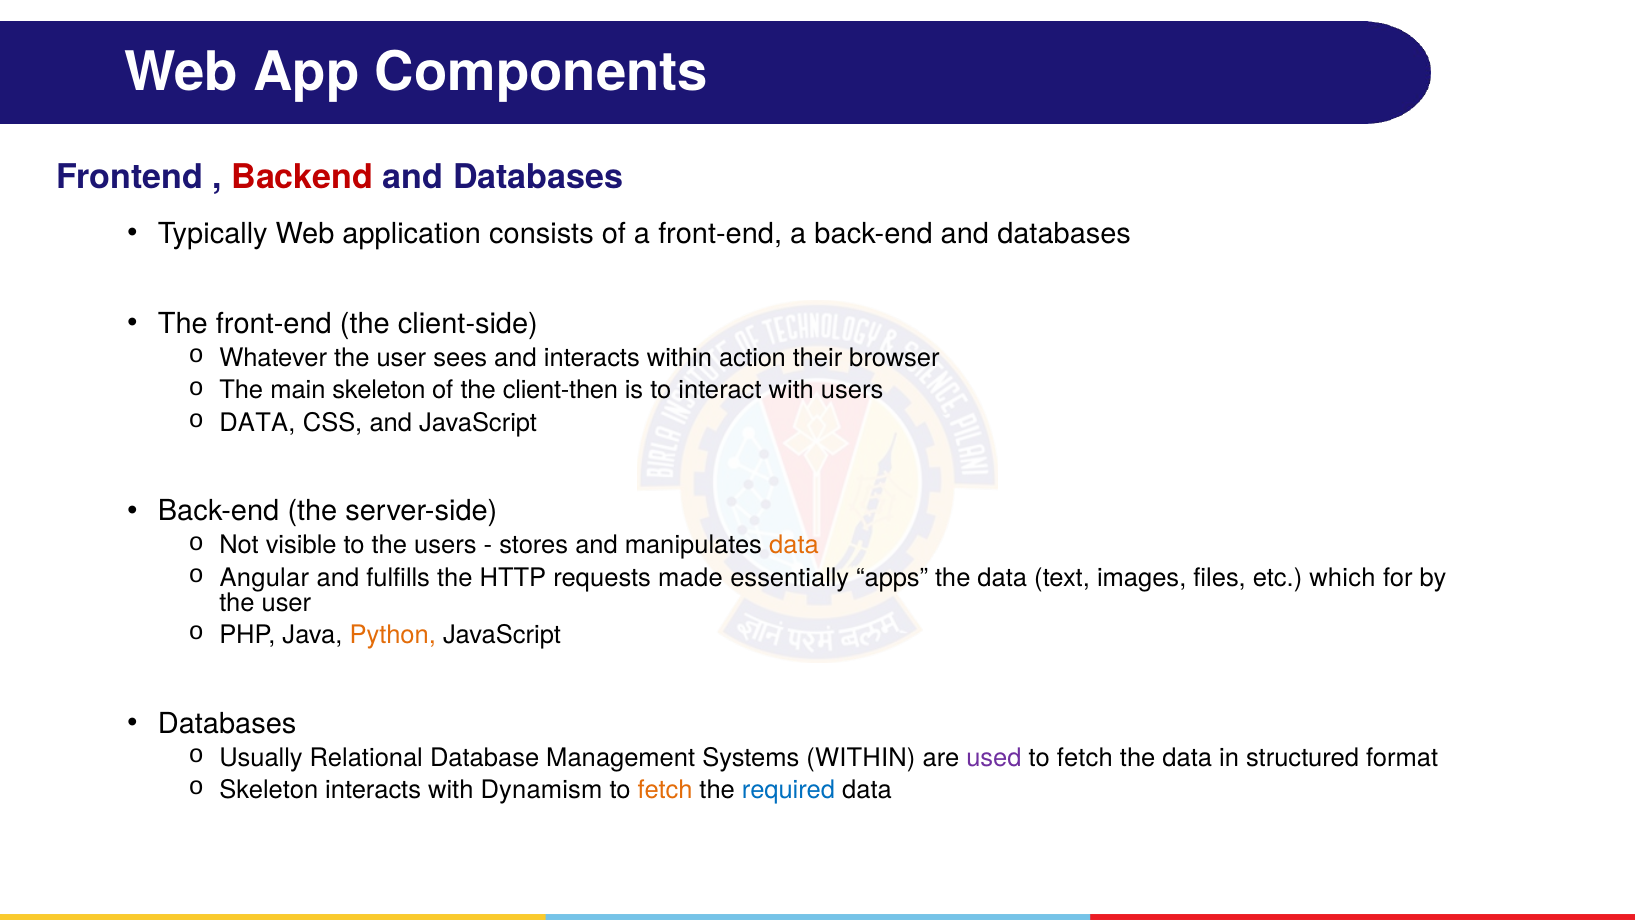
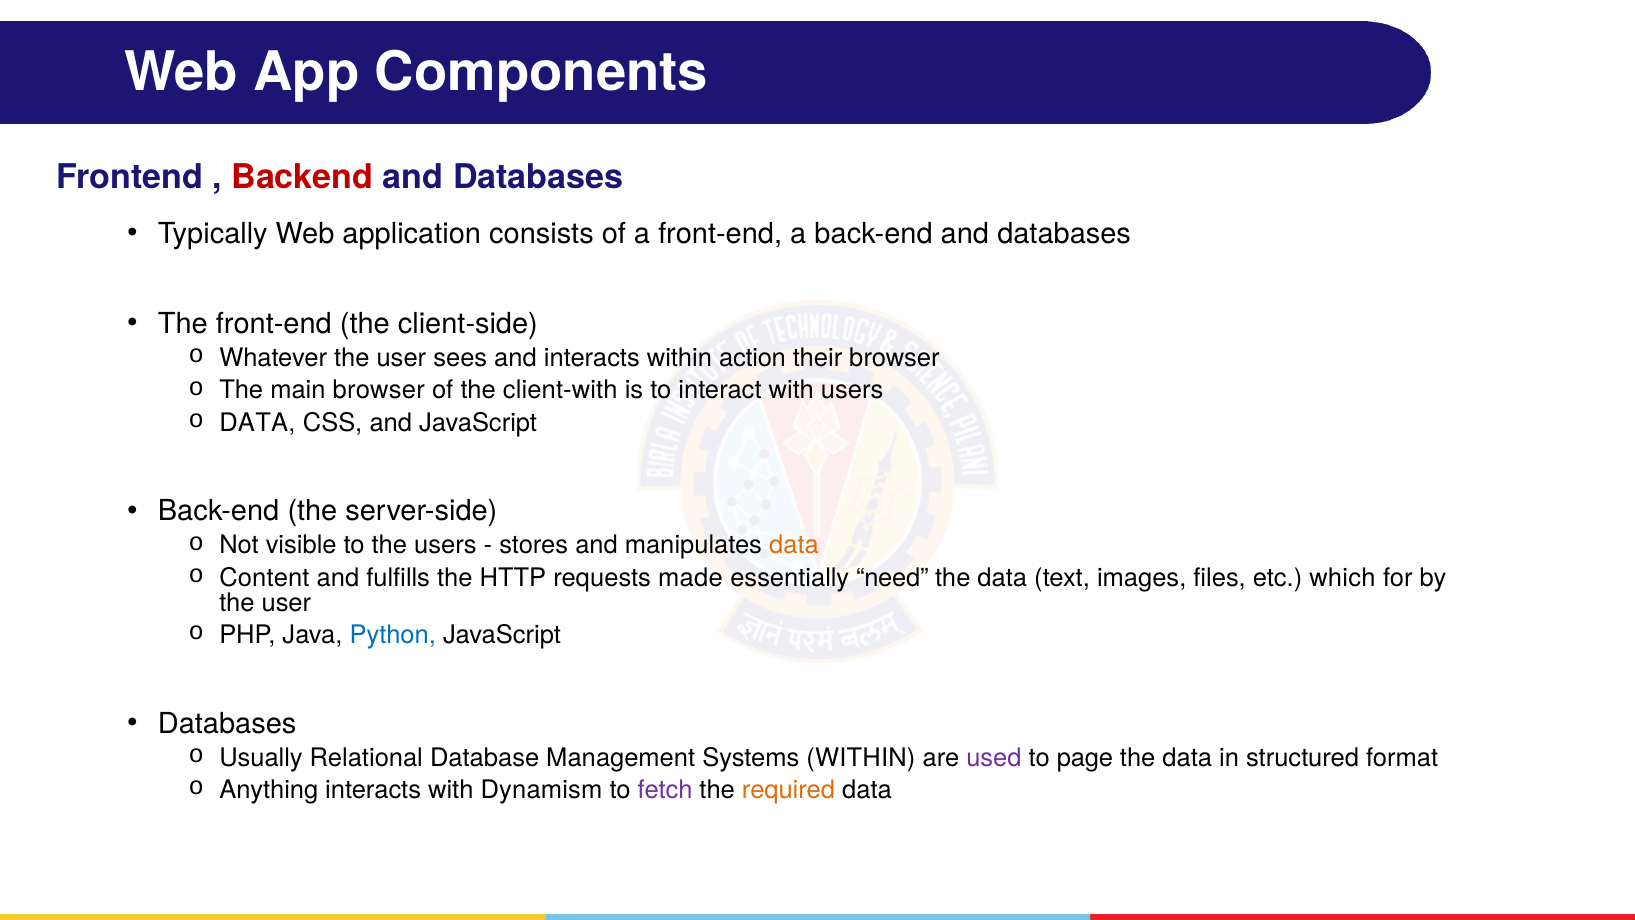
main skeleton: skeleton -> browser
client-then: client-then -> client-with
Angular: Angular -> Content
apps: apps -> need
Python colour: orange -> blue
fetch at (1085, 757): fetch -> page
Skeleton at (269, 790): Skeleton -> Anything
fetch at (665, 790) colour: orange -> purple
required colour: blue -> orange
